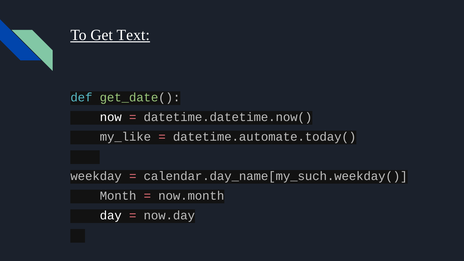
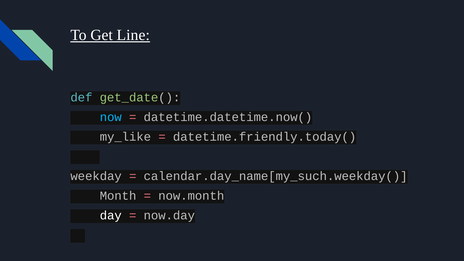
Text: Text -> Line
now colour: white -> light blue
datetime.automate.today(: datetime.automate.today( -> datetime.friendly.today(
